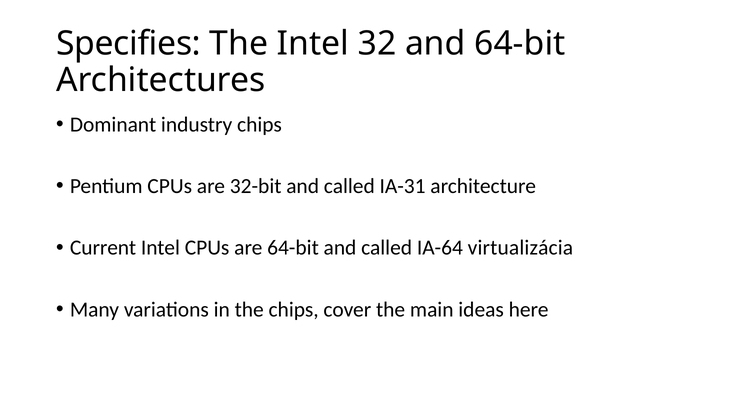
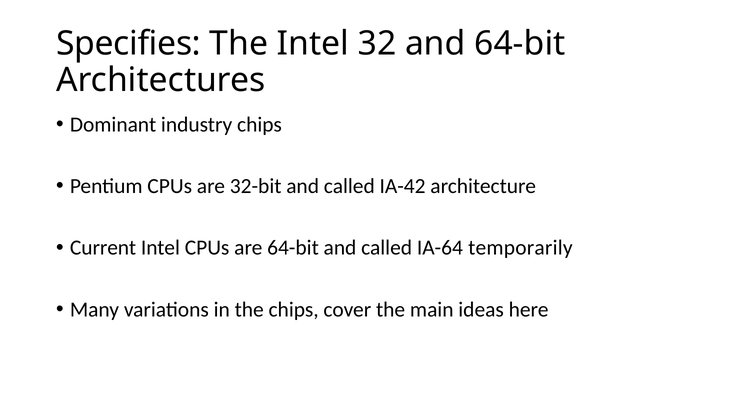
IA-31: IA-31 -> IA-42
virtualizácia: virtualizácia -> temporarily
